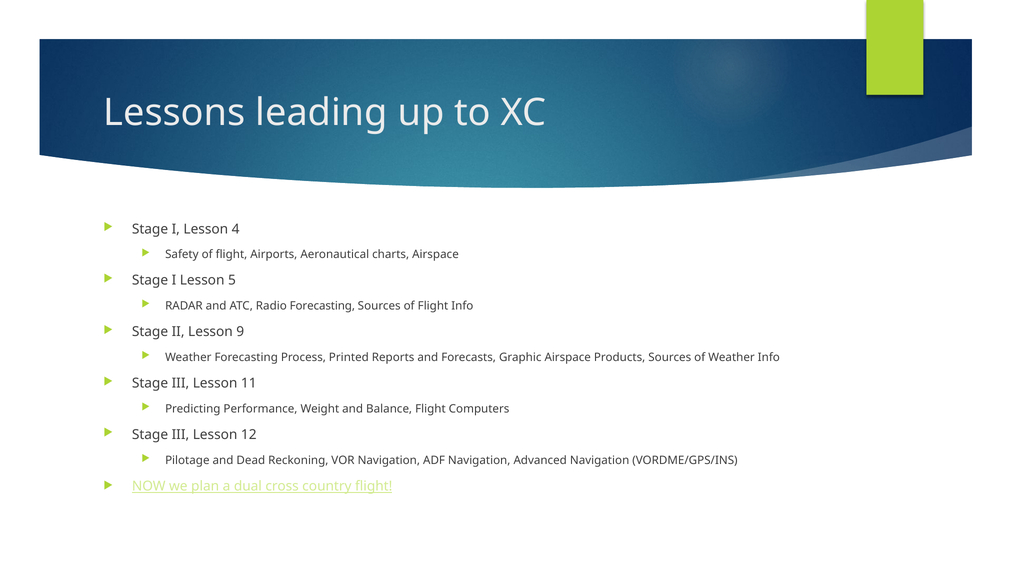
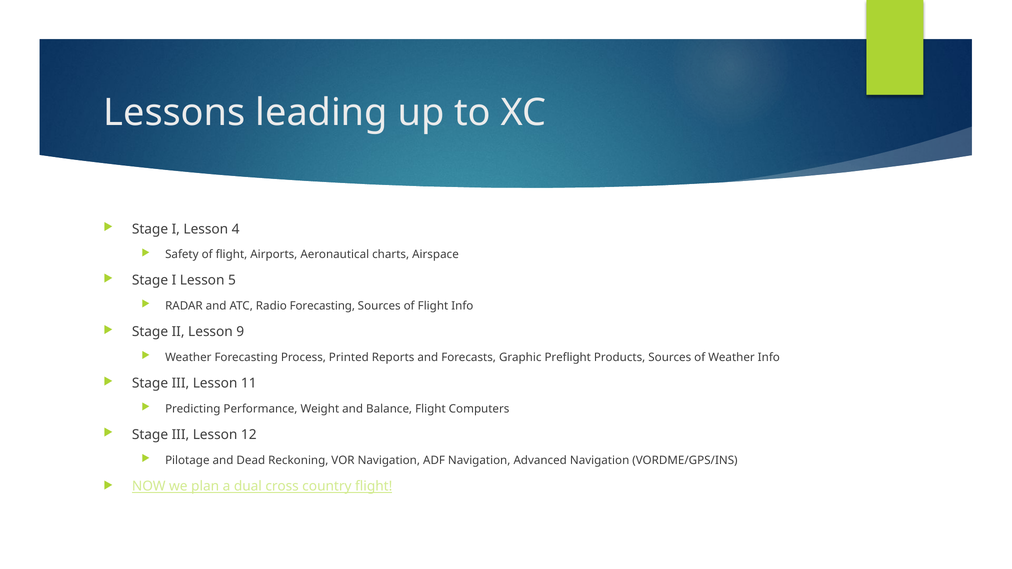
Graphic Airspace: Airspace -> Preflight
